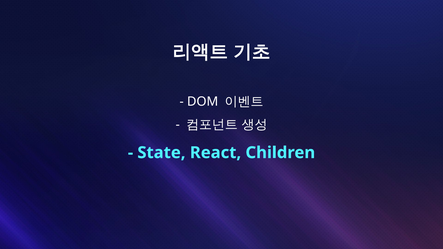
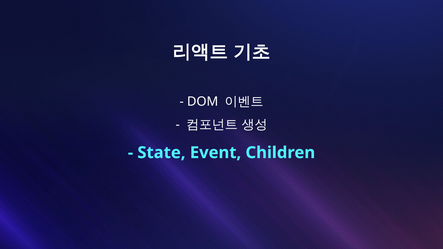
React: React -> Event
